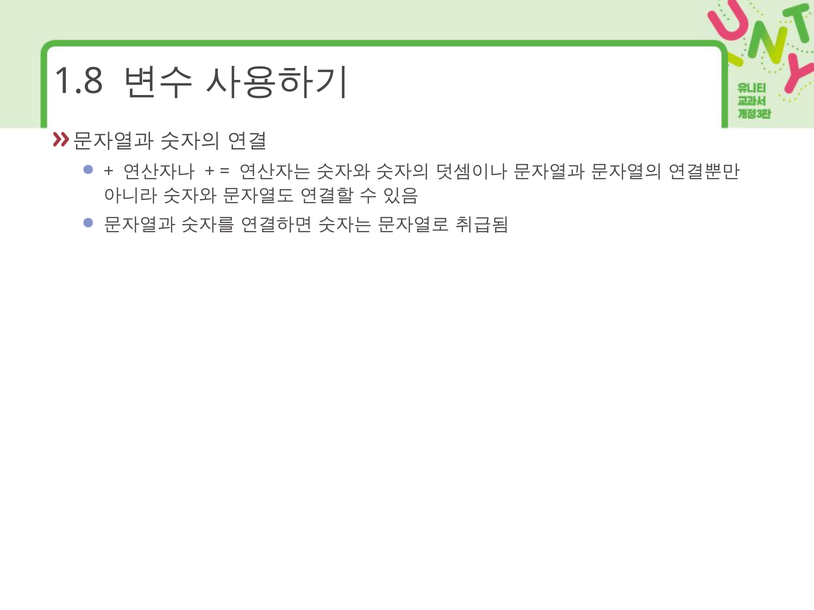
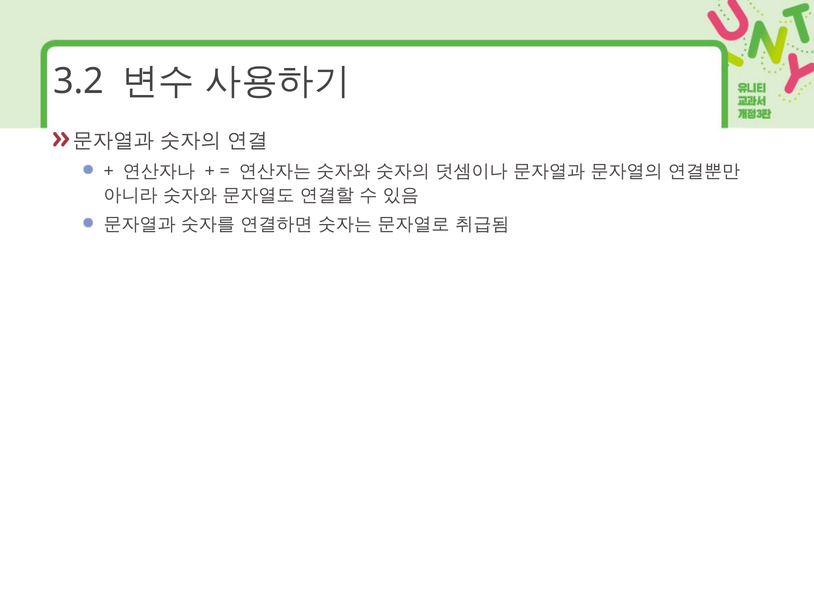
1.8: 1.8 -> 3.2
